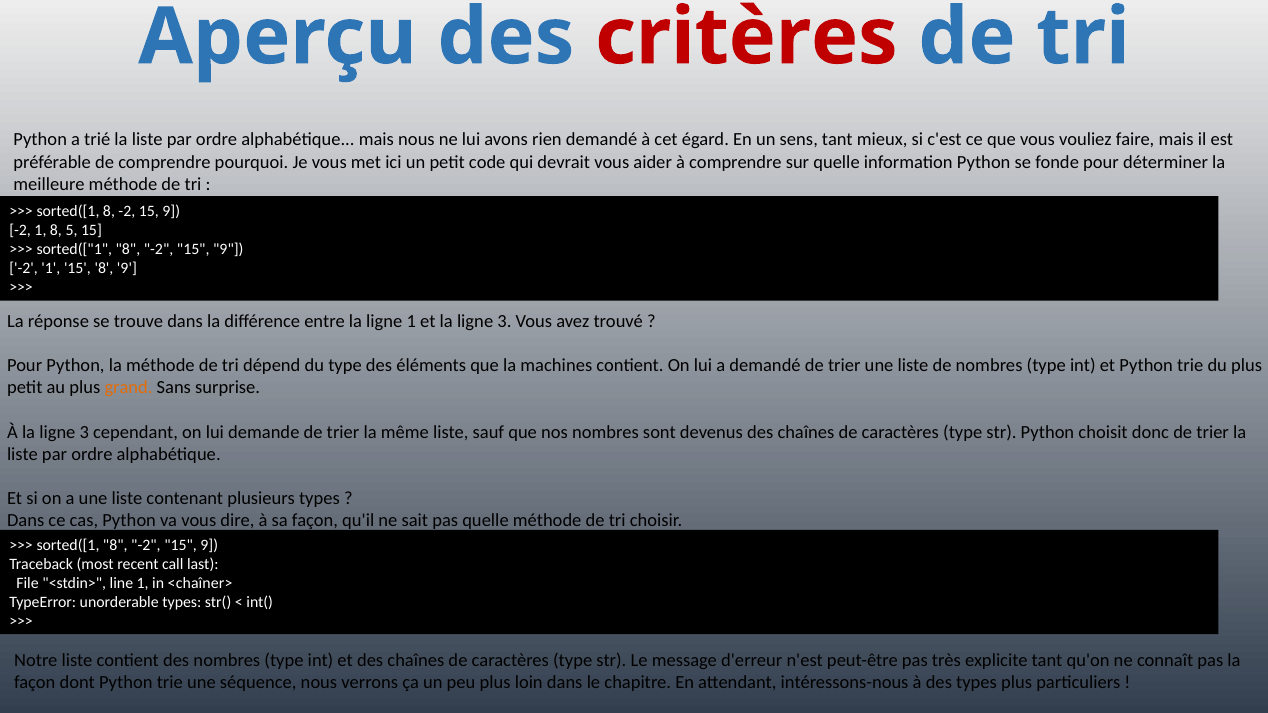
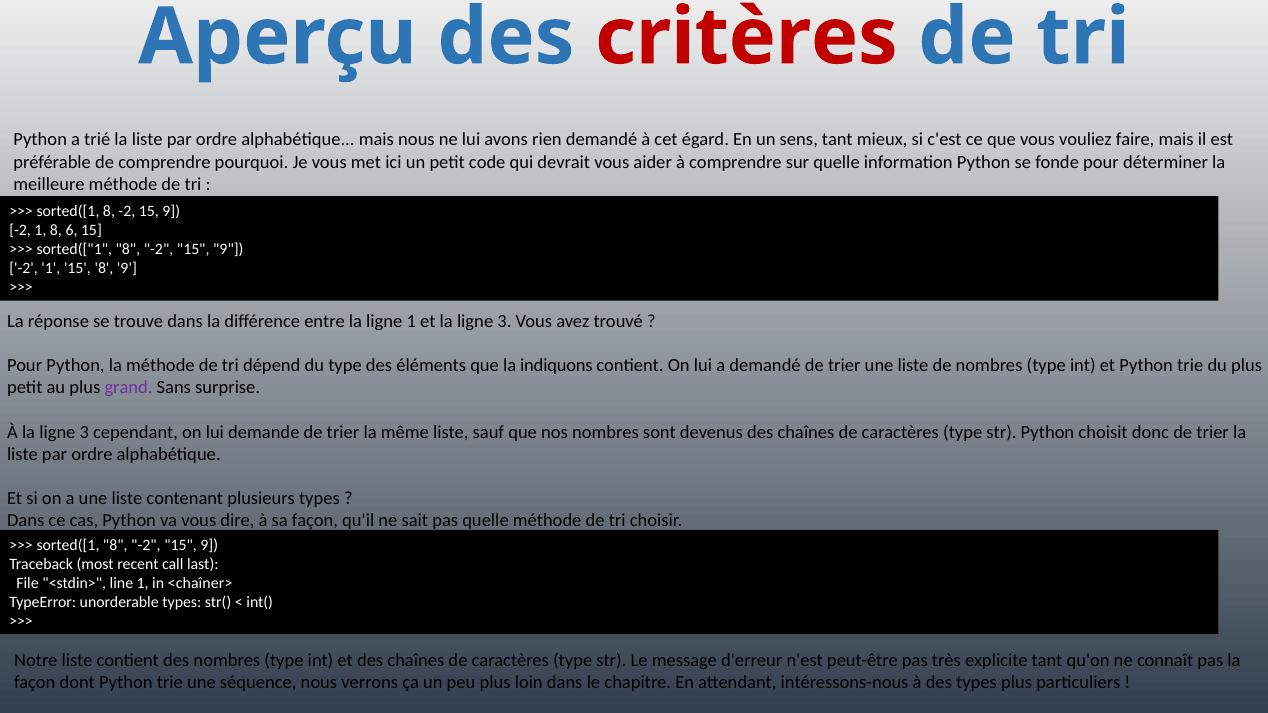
5: 5 -> 6
machines: machines -> indiquons
grand colour: orange -> purple
